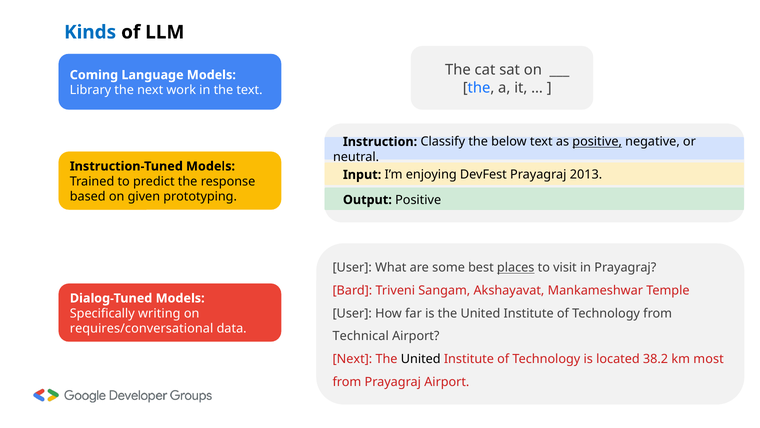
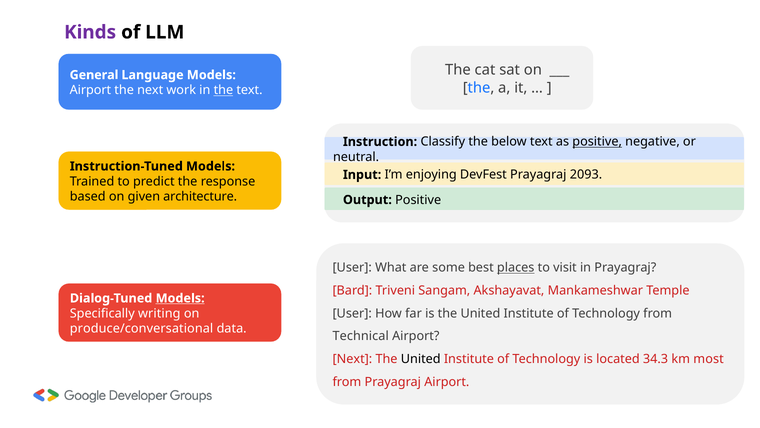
Kinds colour: blue -> purple
Coming: Coming -> General
Library at (90, 90): Library -> Airport
the at (223, 90) underline: none -> present
2013: 2013 -> 2093
prototyping: prototyping -> architecture
Models at (180, 298) underline: none -> present
requires/conversational: requires/conversational -> produce/conversational
38.2: 38.2 -> 34.3
